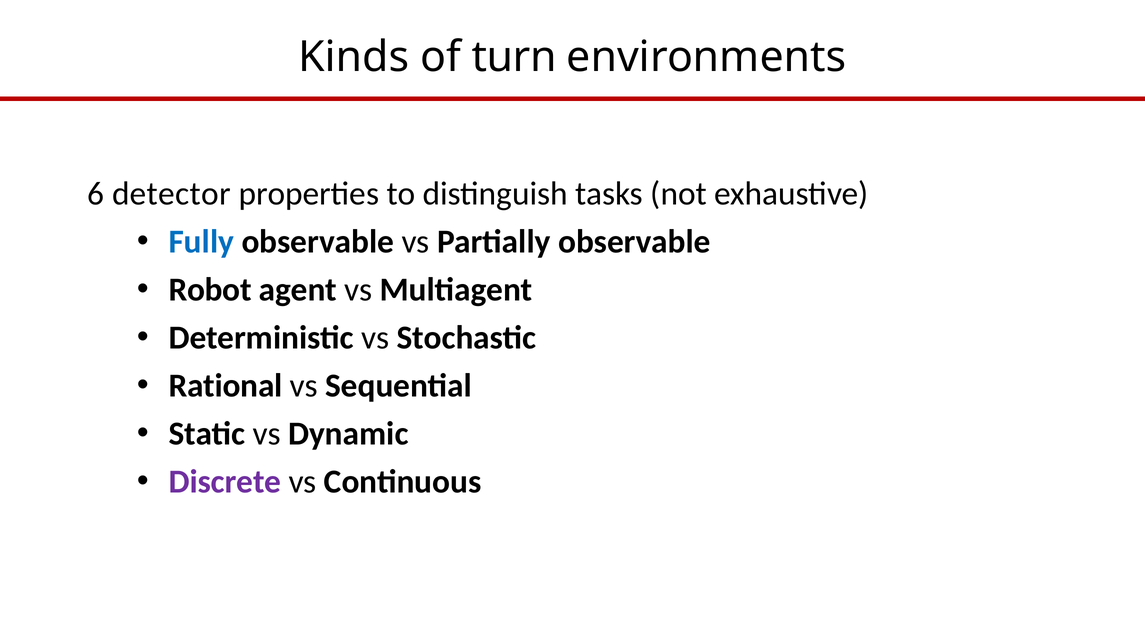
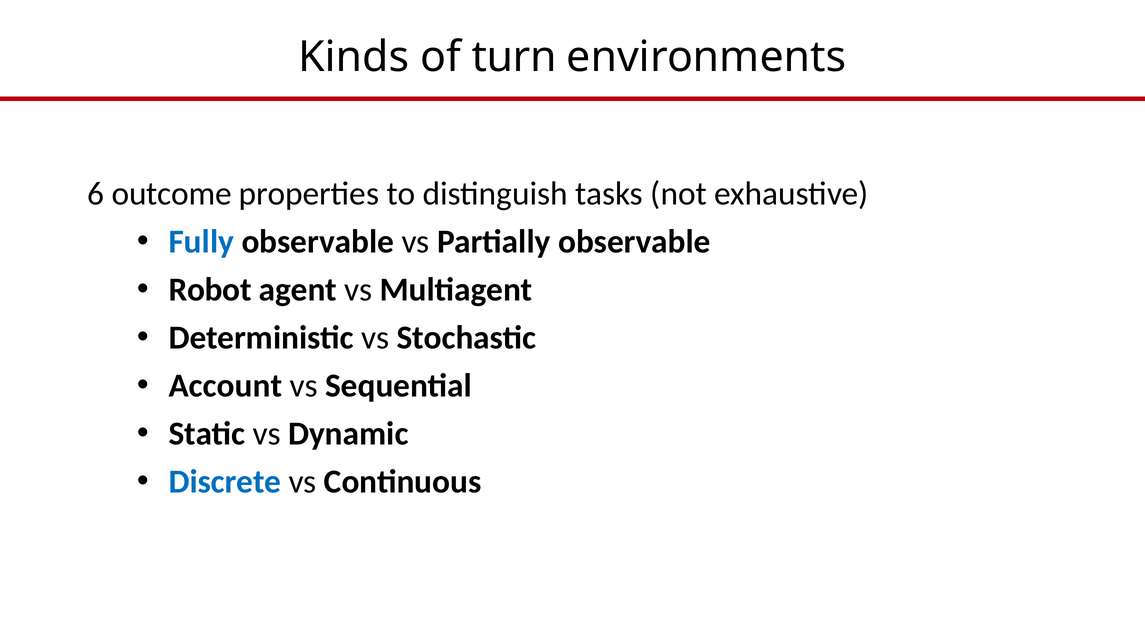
detector: detector -> outcome
Rational: Rational -> Account
Discrete colour: purple -> blue
